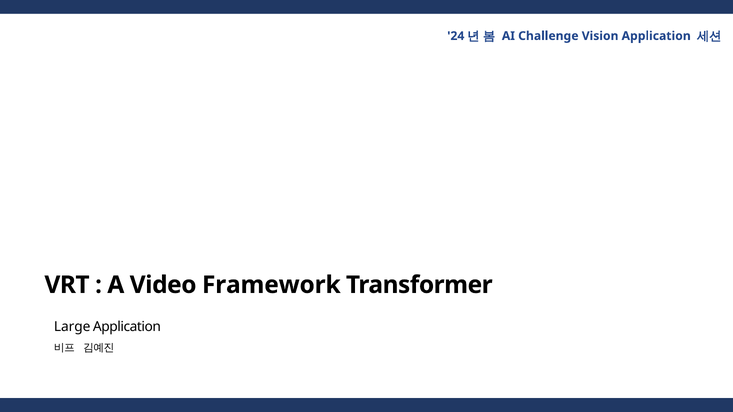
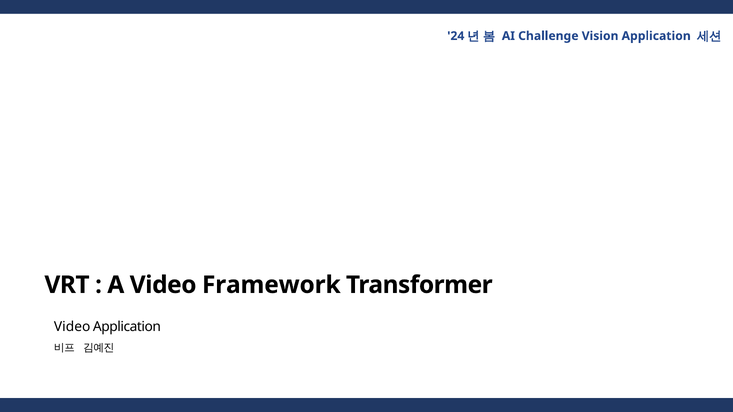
Large at (72, 327): Large -> Video
